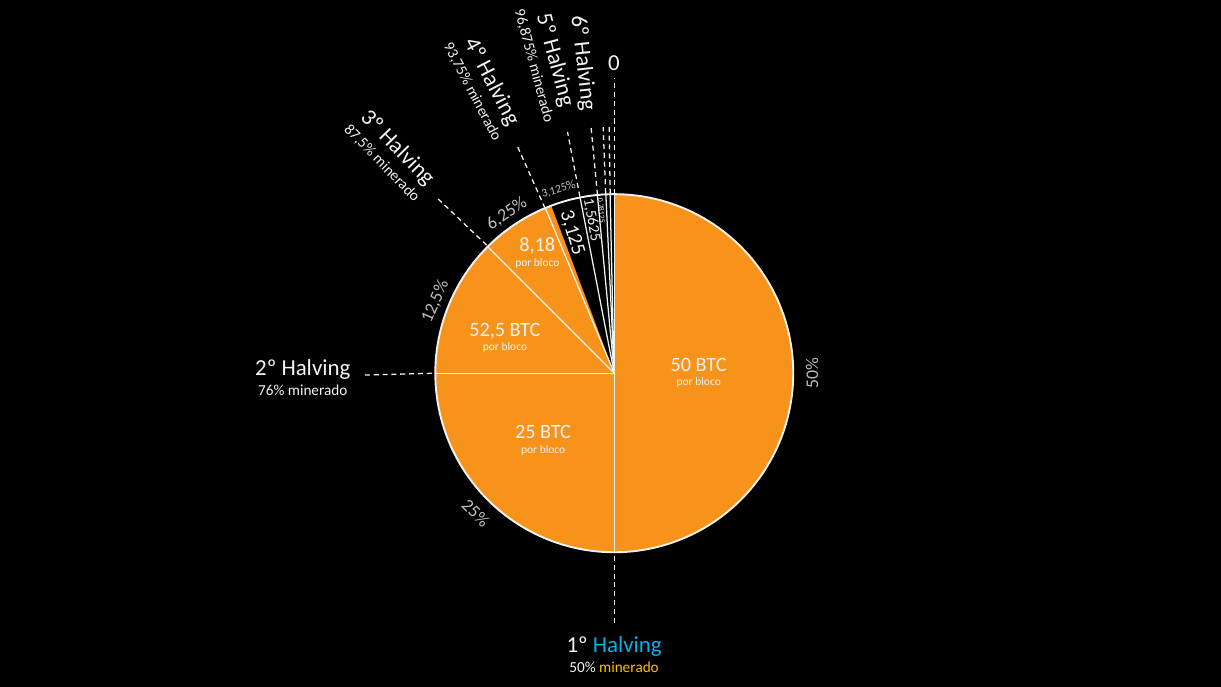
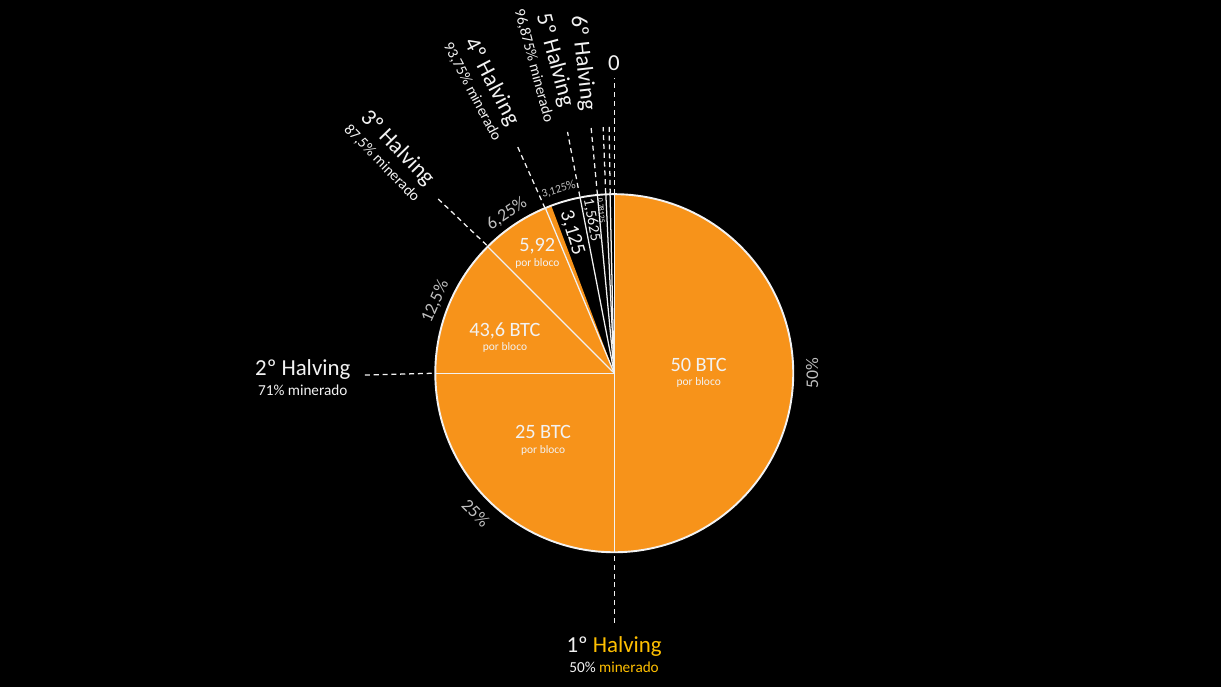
8,18: 8,18 -> 5,92
52,5: 52,5 -> 43,6
76%: 76% -> 71%
Halving at (627, 645) colour: light blue -> yellow
